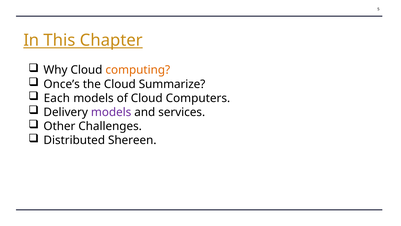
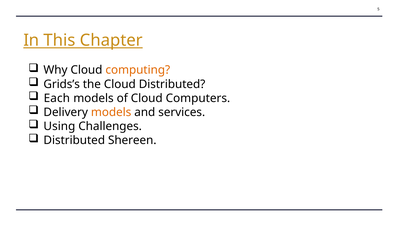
Once’s: Once’s -> Grids’s
Cloud Summarize: Summarize -> Distributed
models at (111, 112) colour: purple -> orange
Other: Other -> Using
